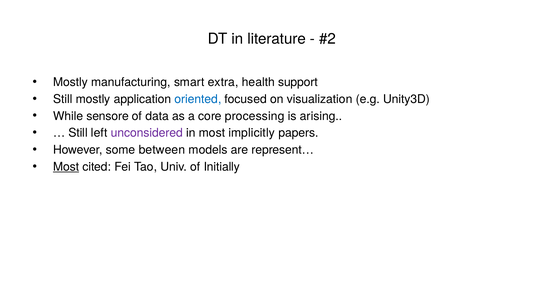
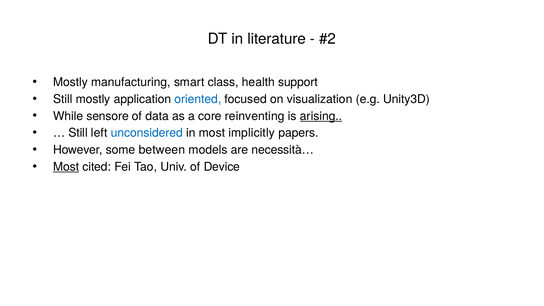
extra: extra -> class
processing: processing -> reinventing
arising underline: none -> present
unconsidered colour: purple -> blue
represent…: represent… -> necessità…
Initially: Initially -> Device
